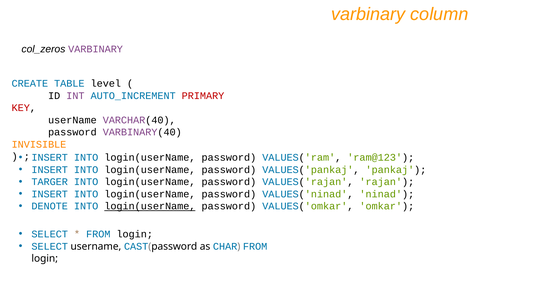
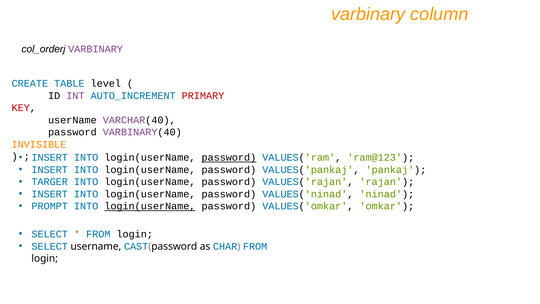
col_zeros: col_zeros -> col_orderj
password at (229, 157) underline: none -> present
DENOTE: DENOTE -> PROMPT
